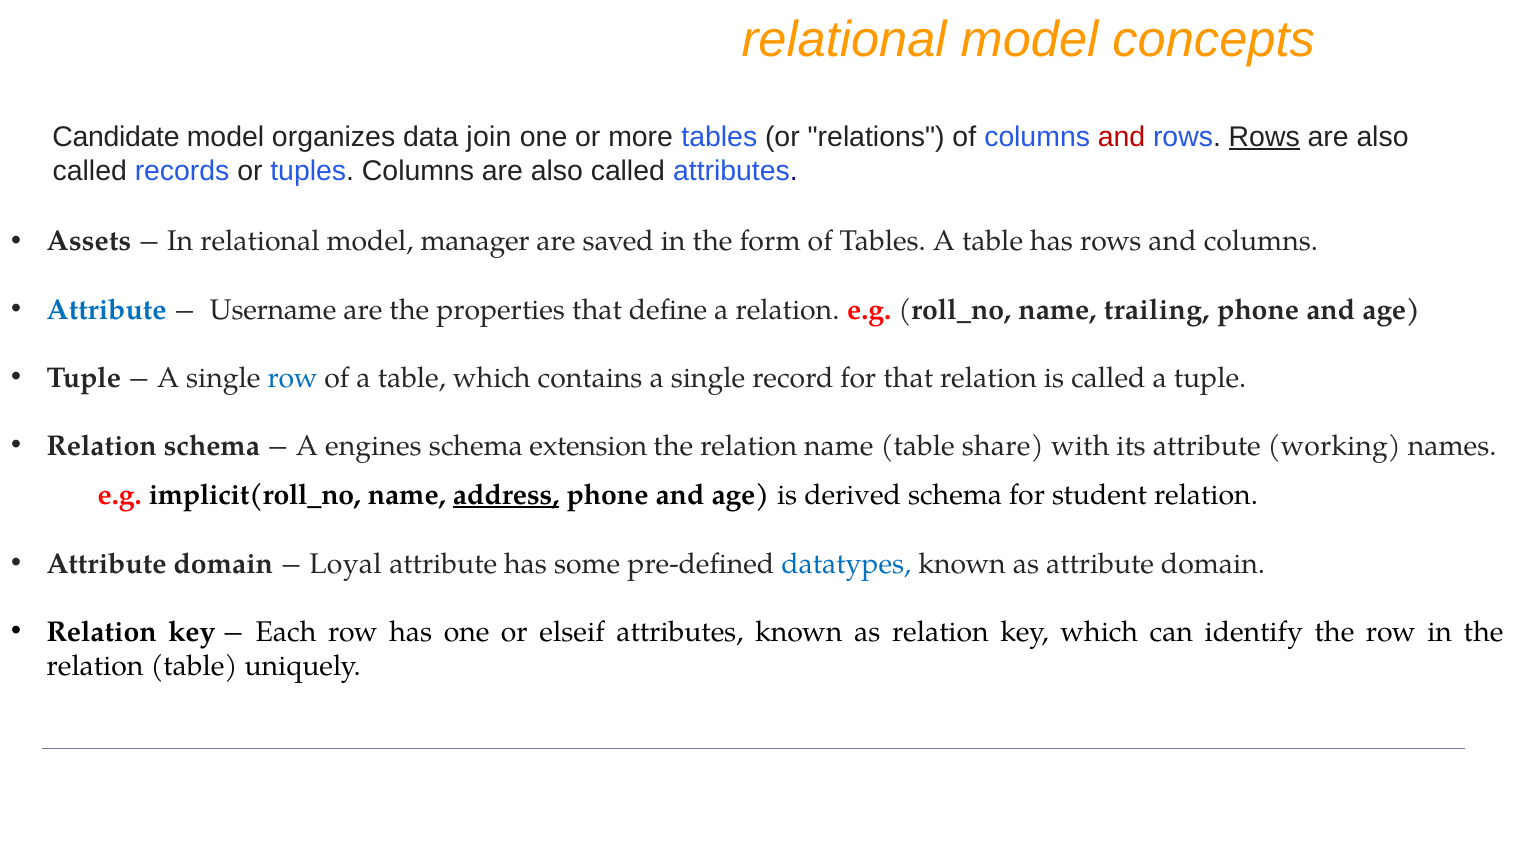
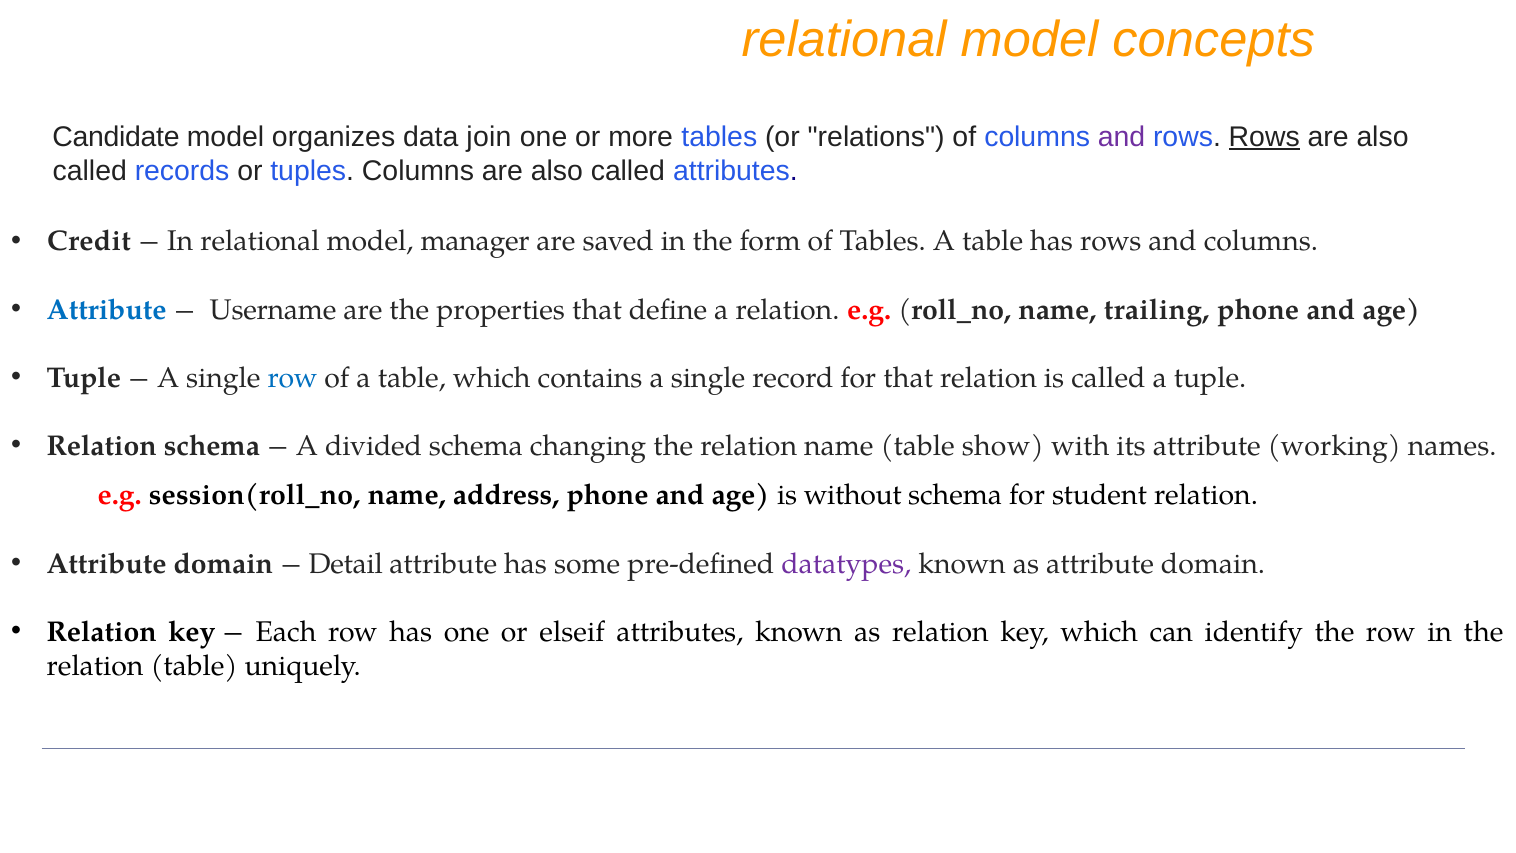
and at (1122, 137) colour: red -> purple
Assets: Assets -> Credit
engines: engines -> divided
extension: extension -> changing
share: share -> show
implicit(roll_no: implicit(roll_no -> session(roll_no
address underline: present -> none
derived: derived -> without
Loyal: Loyal -> Detail
datatypes colour: blue -> purple
